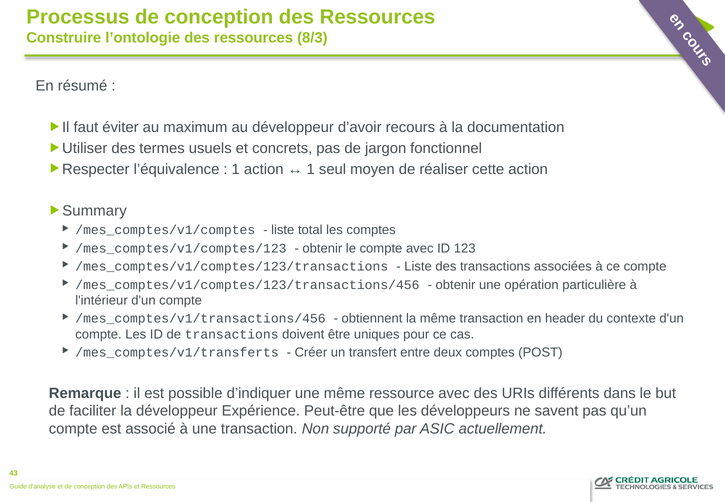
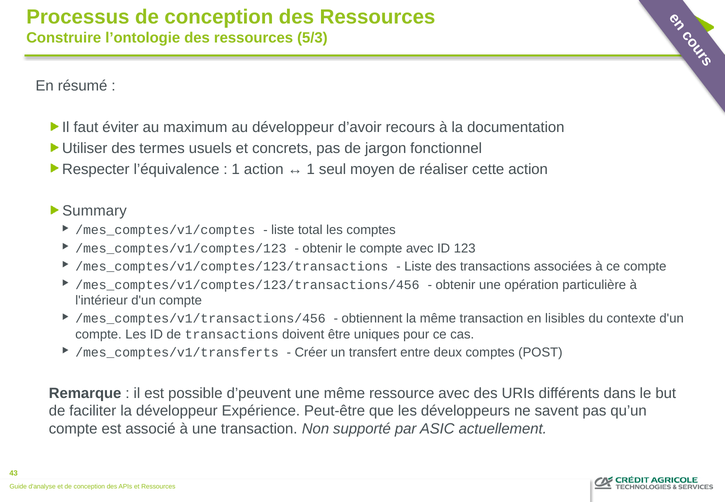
8/3: 8/3 -> 5/3
header: header -> lisibles
d’indiquer: d’indiquer -> d’peuvent
